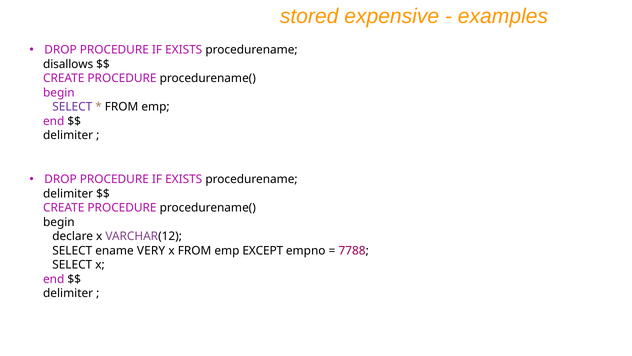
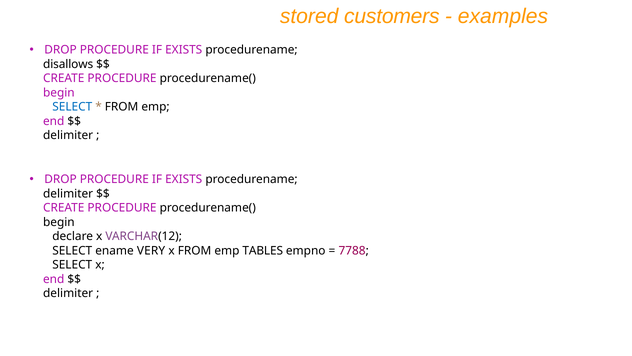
expensive: expensive -> customers
SELECT at (72, 107) colour: purple -> blue
EXCEPT: EXCEPT -> TABLES
